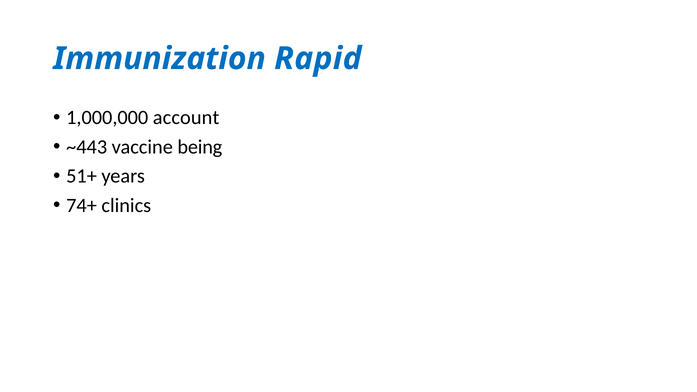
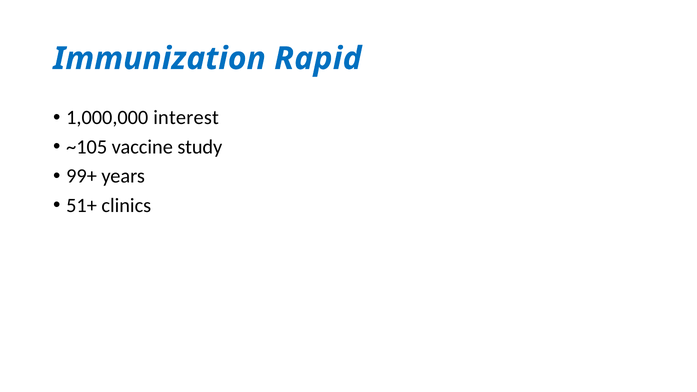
account: account -> interest
~443: ~443 -> ~105
being: being -> study
51+: 51+ -> 99+
74+: 74+ -> 51+
